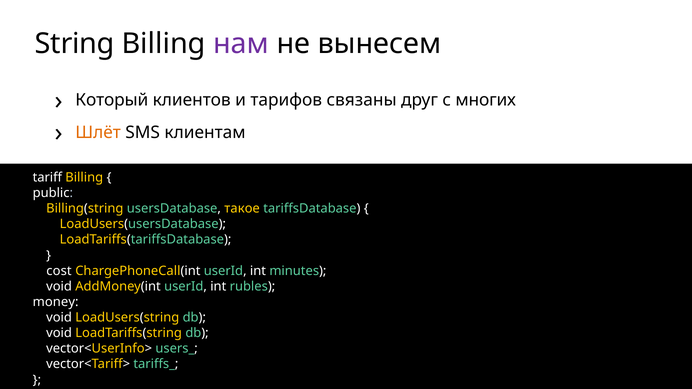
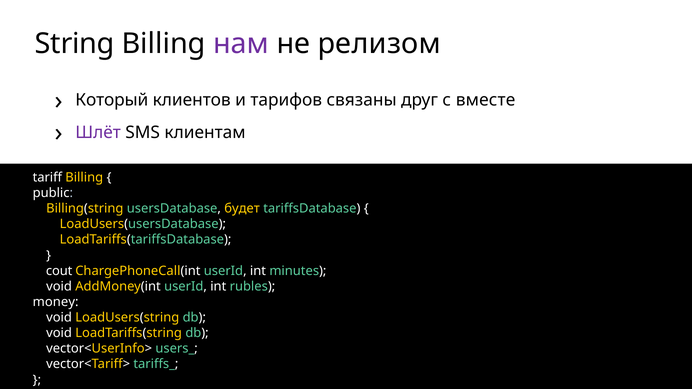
вынесем: вынесем -> релизом
многих: многих -> вместе
Шлёт colour: orange -> purple
такое: такое -> будет
cost: cost -> cout
